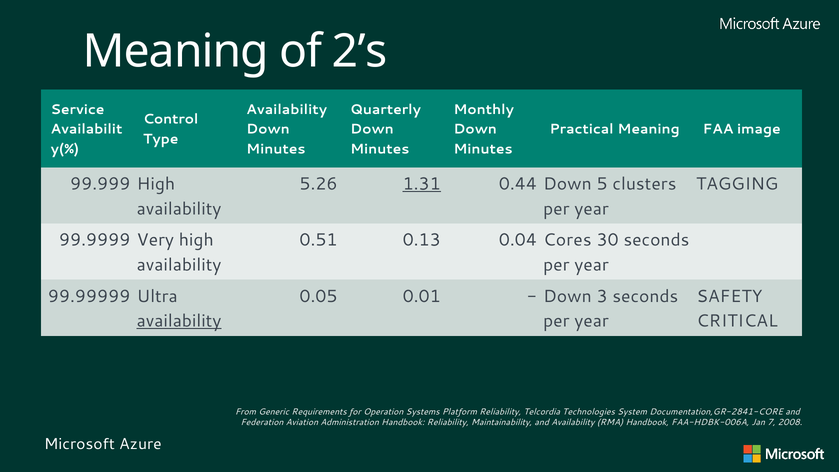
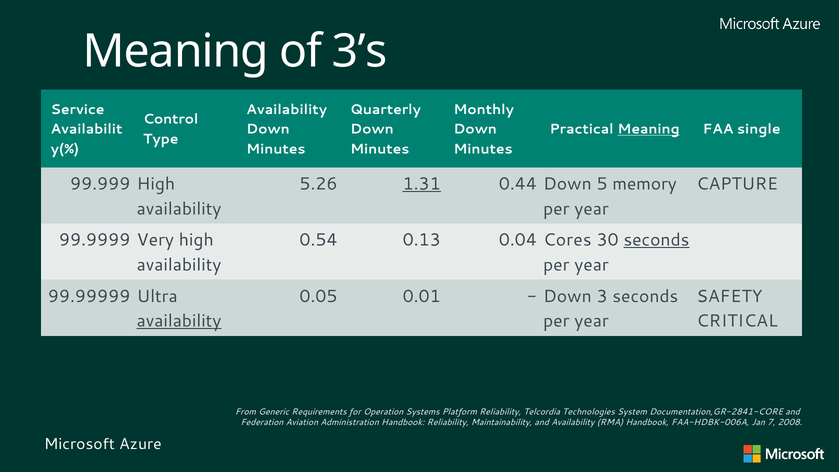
2’s: 2’s -> 3’s
Meaning at (649, 129) underline: none -> present
image: image -> single
clusters: clusters -> memory
TAGGING: TAGGING -> CAPTURE
0.51: 0.51 -> 0.54
seconds at (656, 240) underline: none -> present
